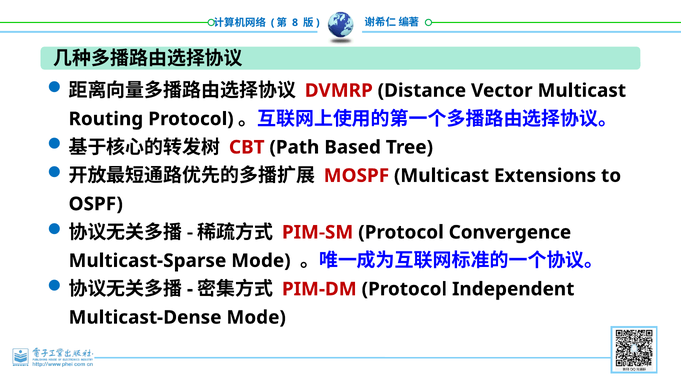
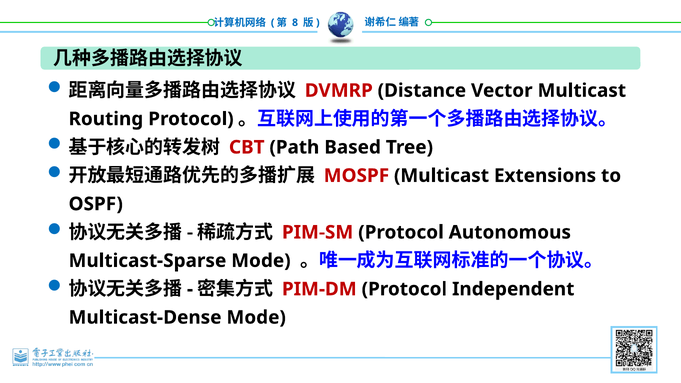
Convergence: Convergence -> Autonomous
